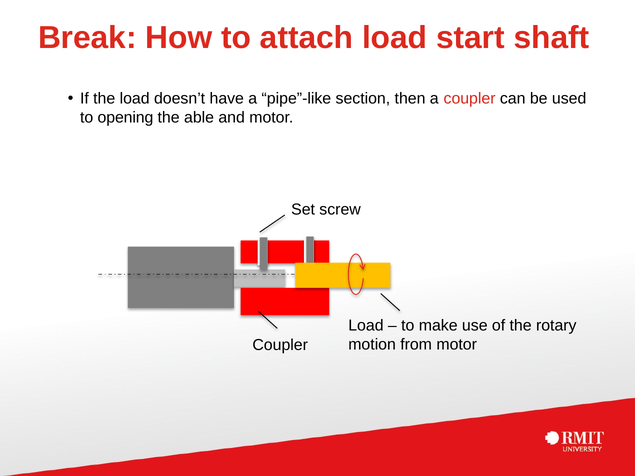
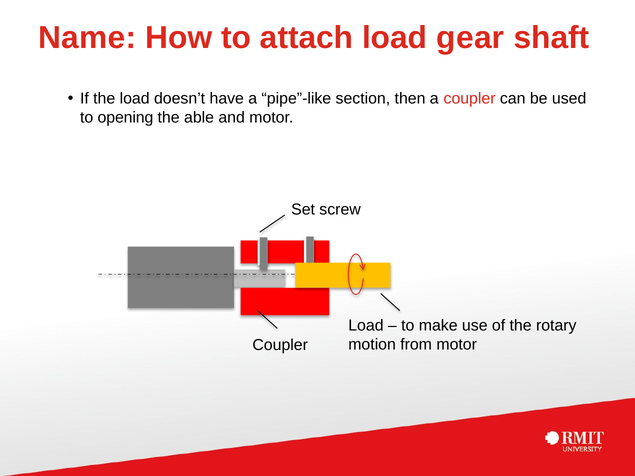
Break: Break -> Name
start: start -> gear
